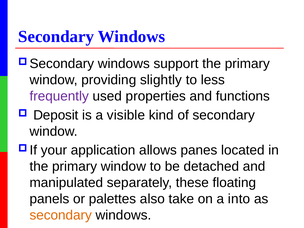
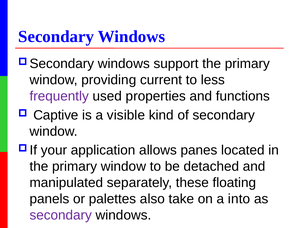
slightly: slightly -> current
Deposit: Deposit -> Captive
secondary at (61, 215) colour: orange -> purple
